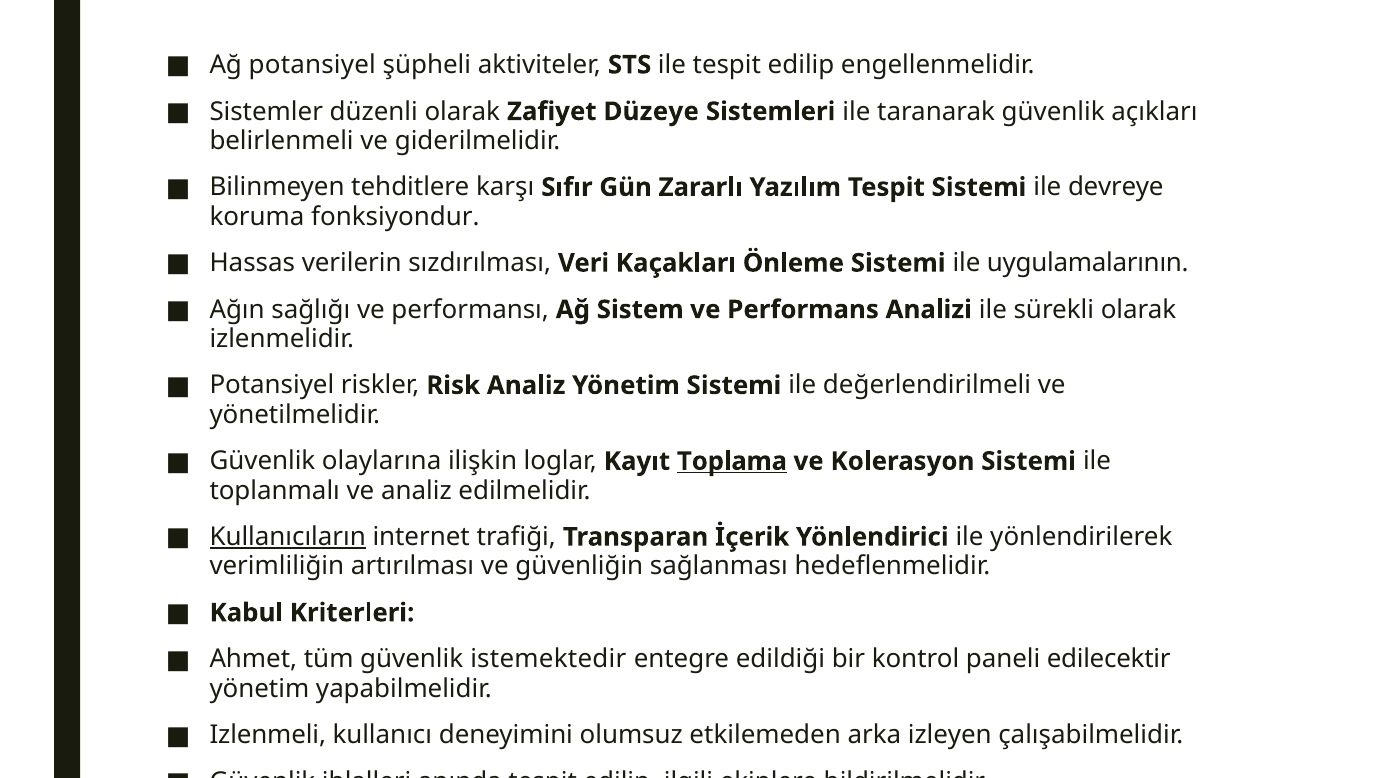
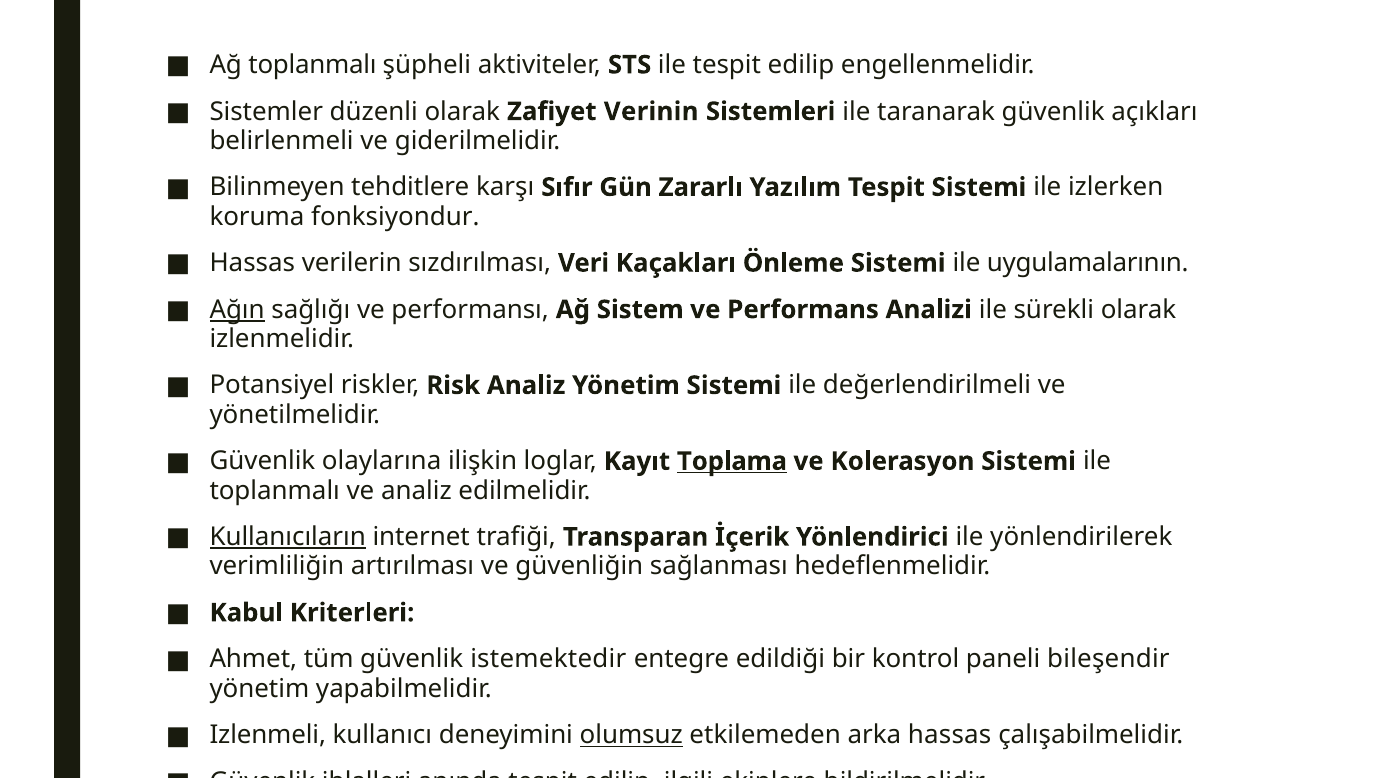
Ağ potansiyel: potansiyel -> toplanmalı
Düzeye: Düzeye -> Verinin
devreye: devreye -> izlerken
Ağın underline: none -> present
edilecektir: edilecektir -> bileşendir
olumsuz underline: none -> present
arka izleyen: izleyen -> hassas
